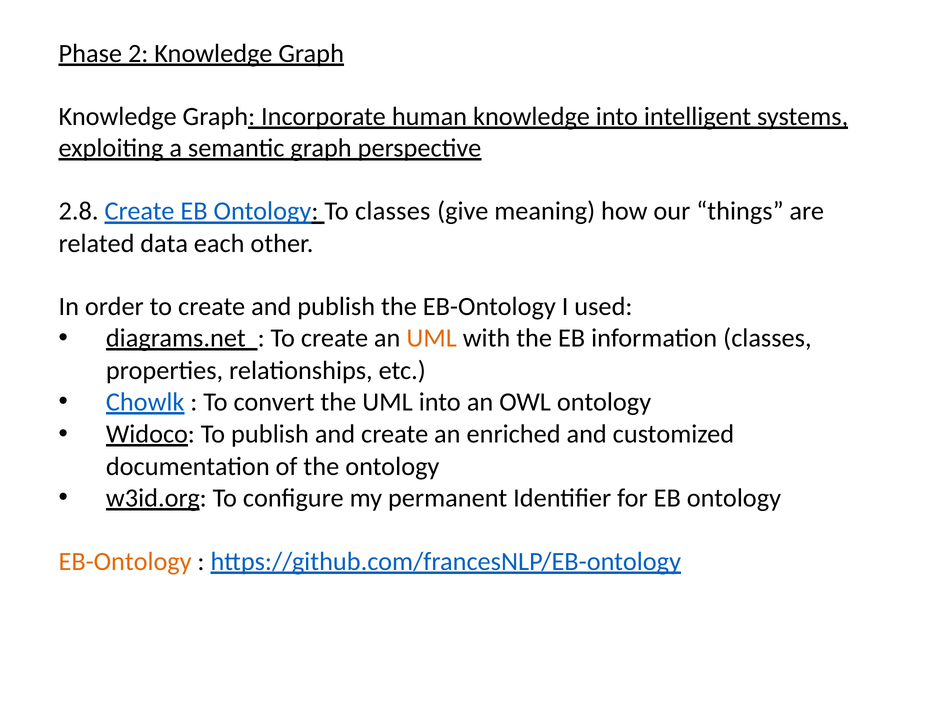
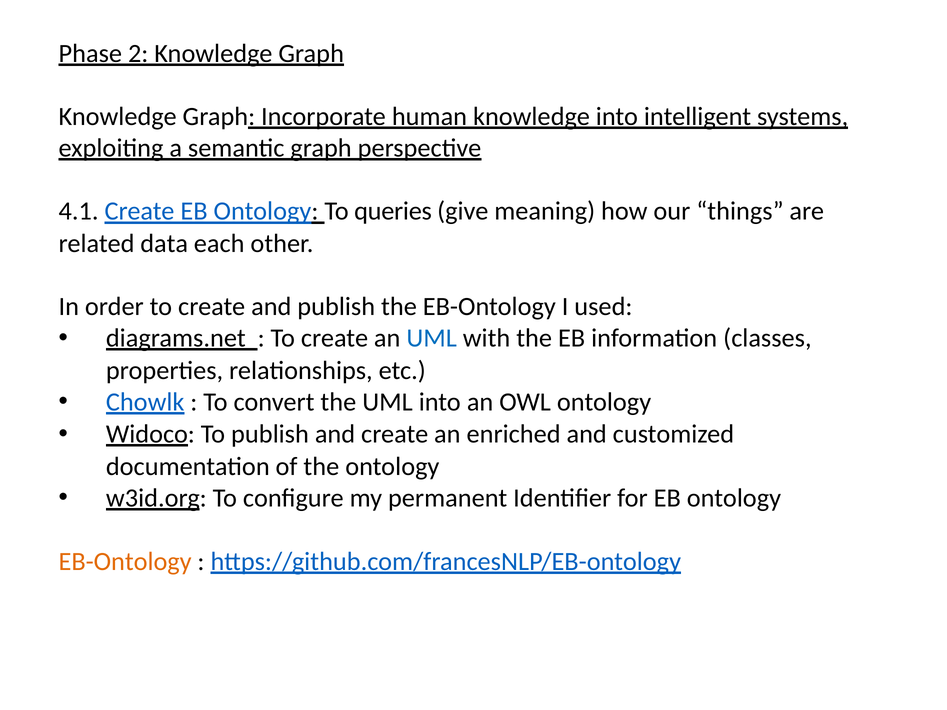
2.8: 2.8 -> 4.1
To classes: classes -> queries
UML at (432, 338) colour: orange -> blue
